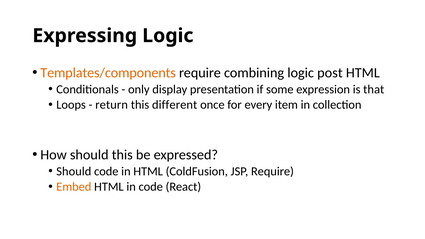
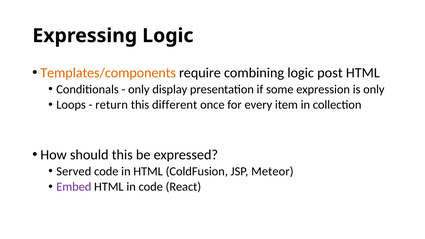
is that: that -> only
Should at (74, 171): Should -> Served
JSP Require: Require -> Meteor
Embed colour: orange -> purple
